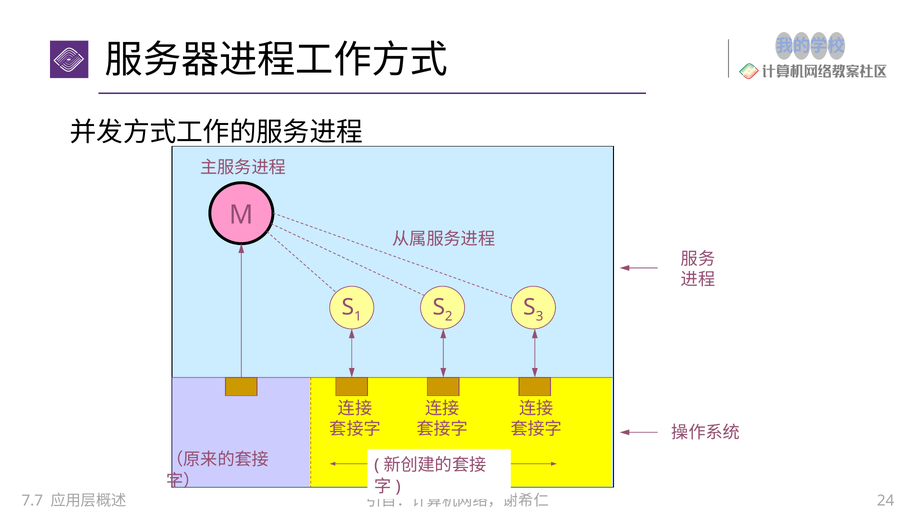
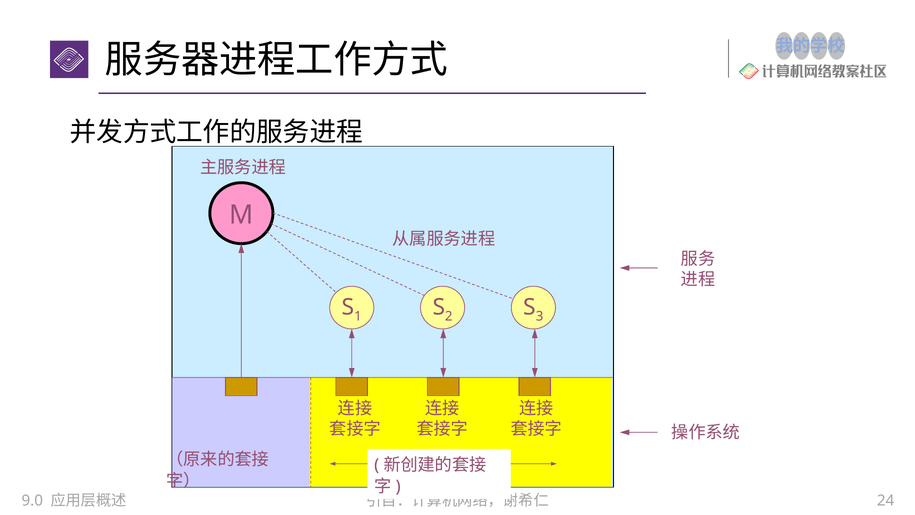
7.7: 7.7 -> 9.0
